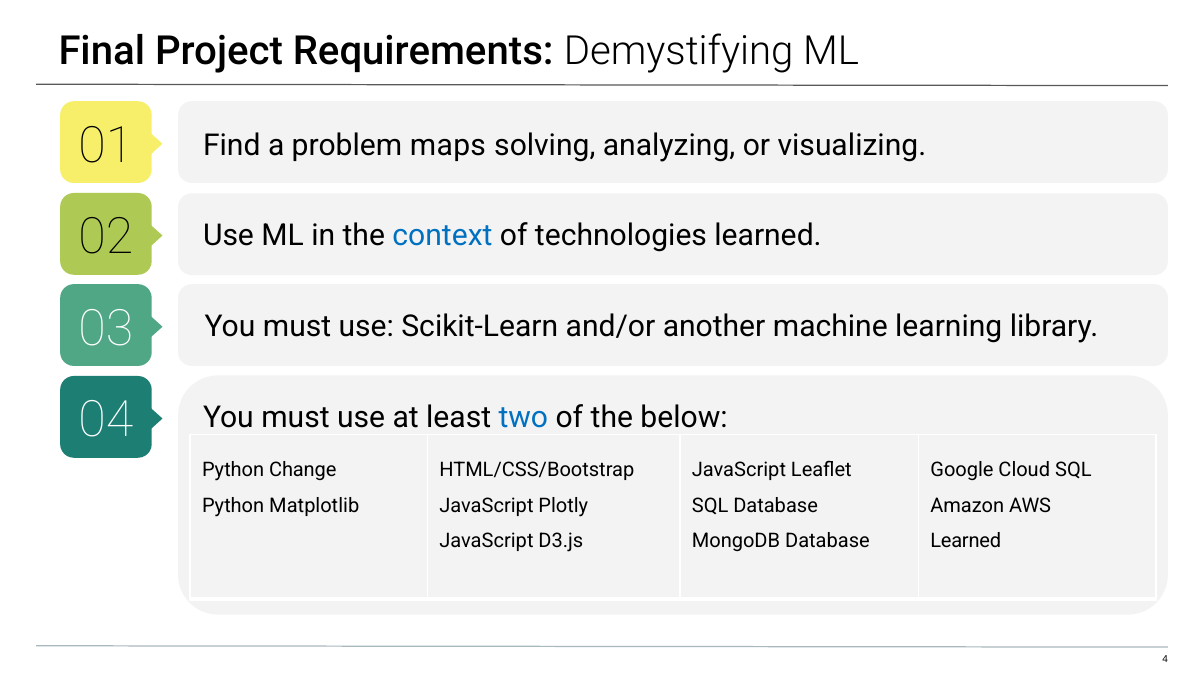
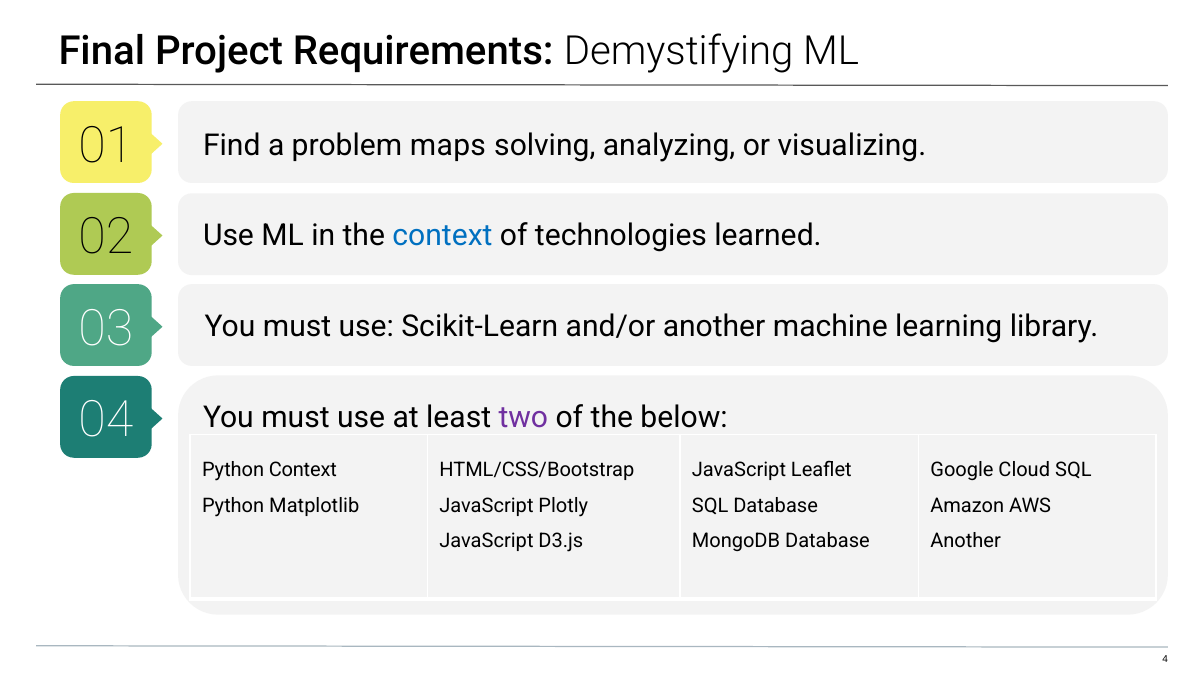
two colour: blue -> purple
Python Change: Change -> Context
Learned at (966, 541): Learned -> Another
